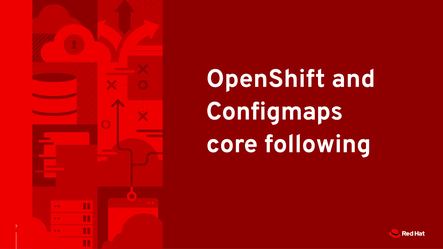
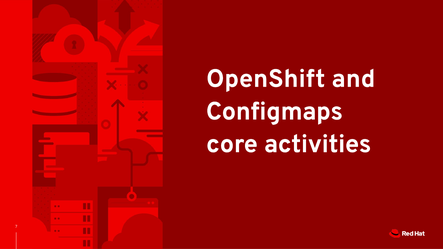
following: following -> activities
